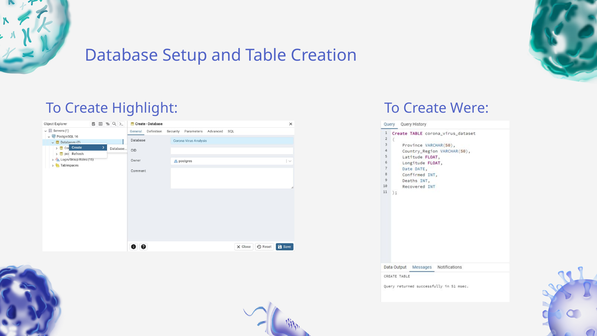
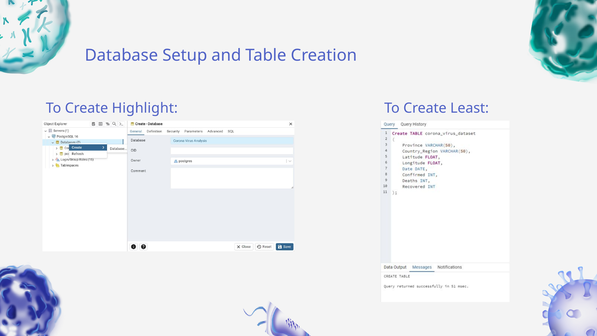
Were: Were -> Least
